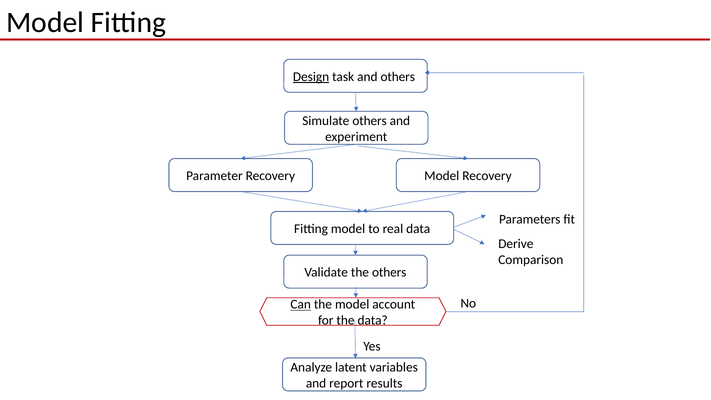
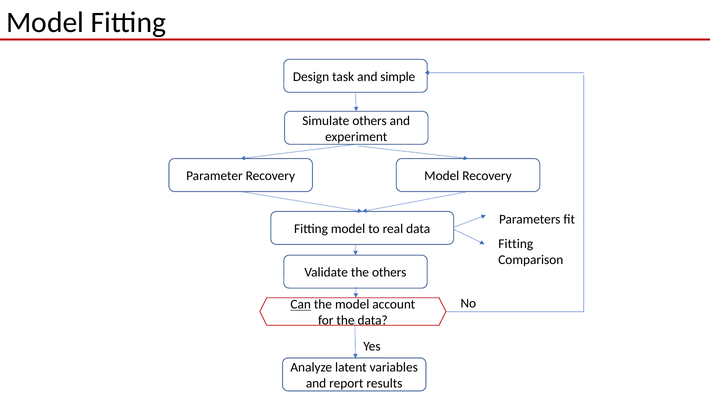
Design underline: present -> none
and others: others -> simple
Derive at (516, 244): Derive -> Fitting
